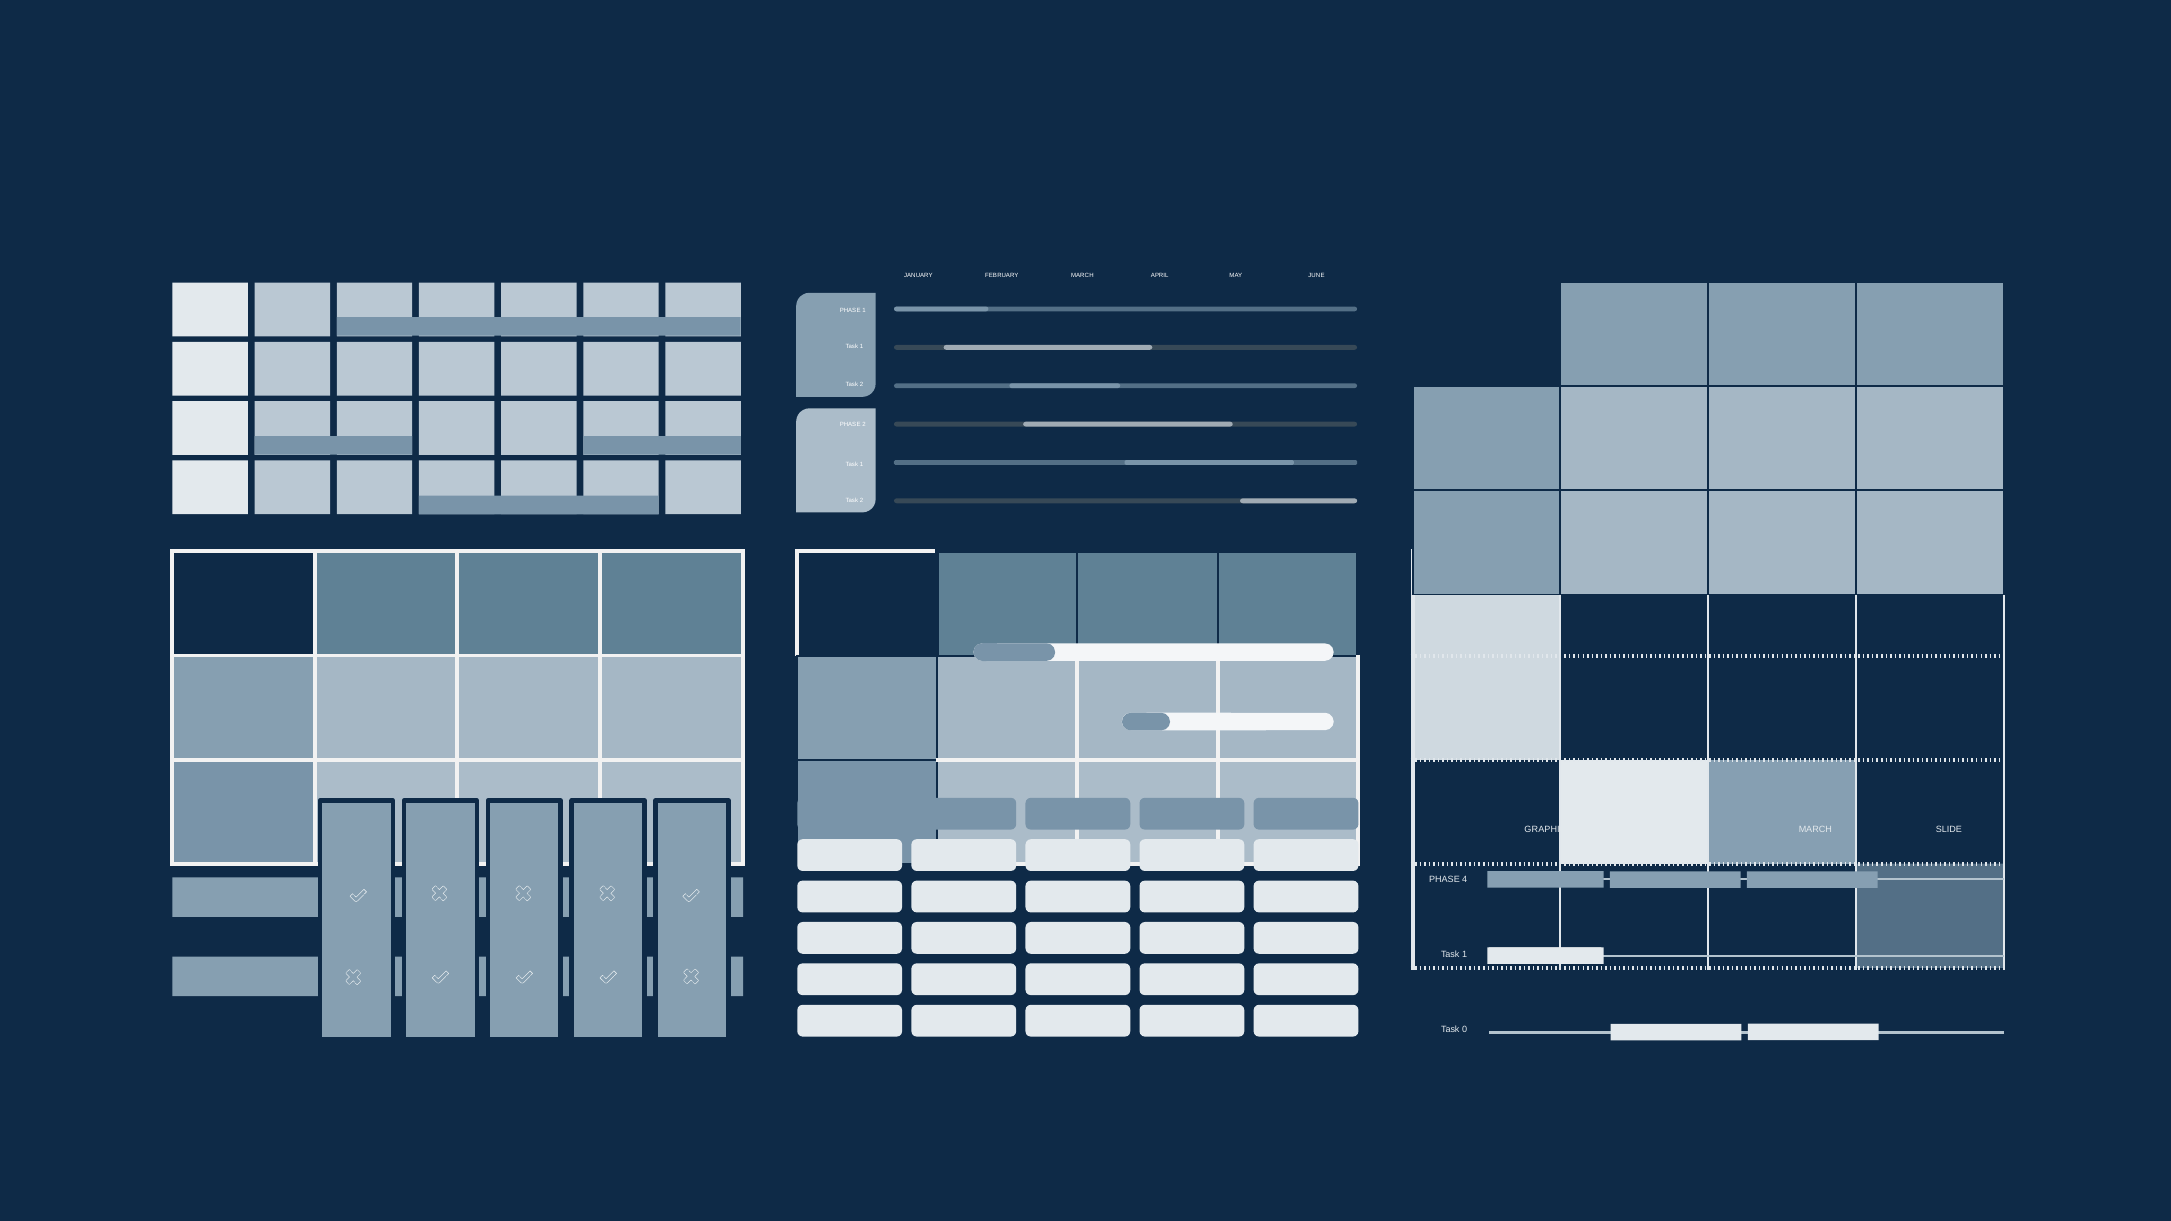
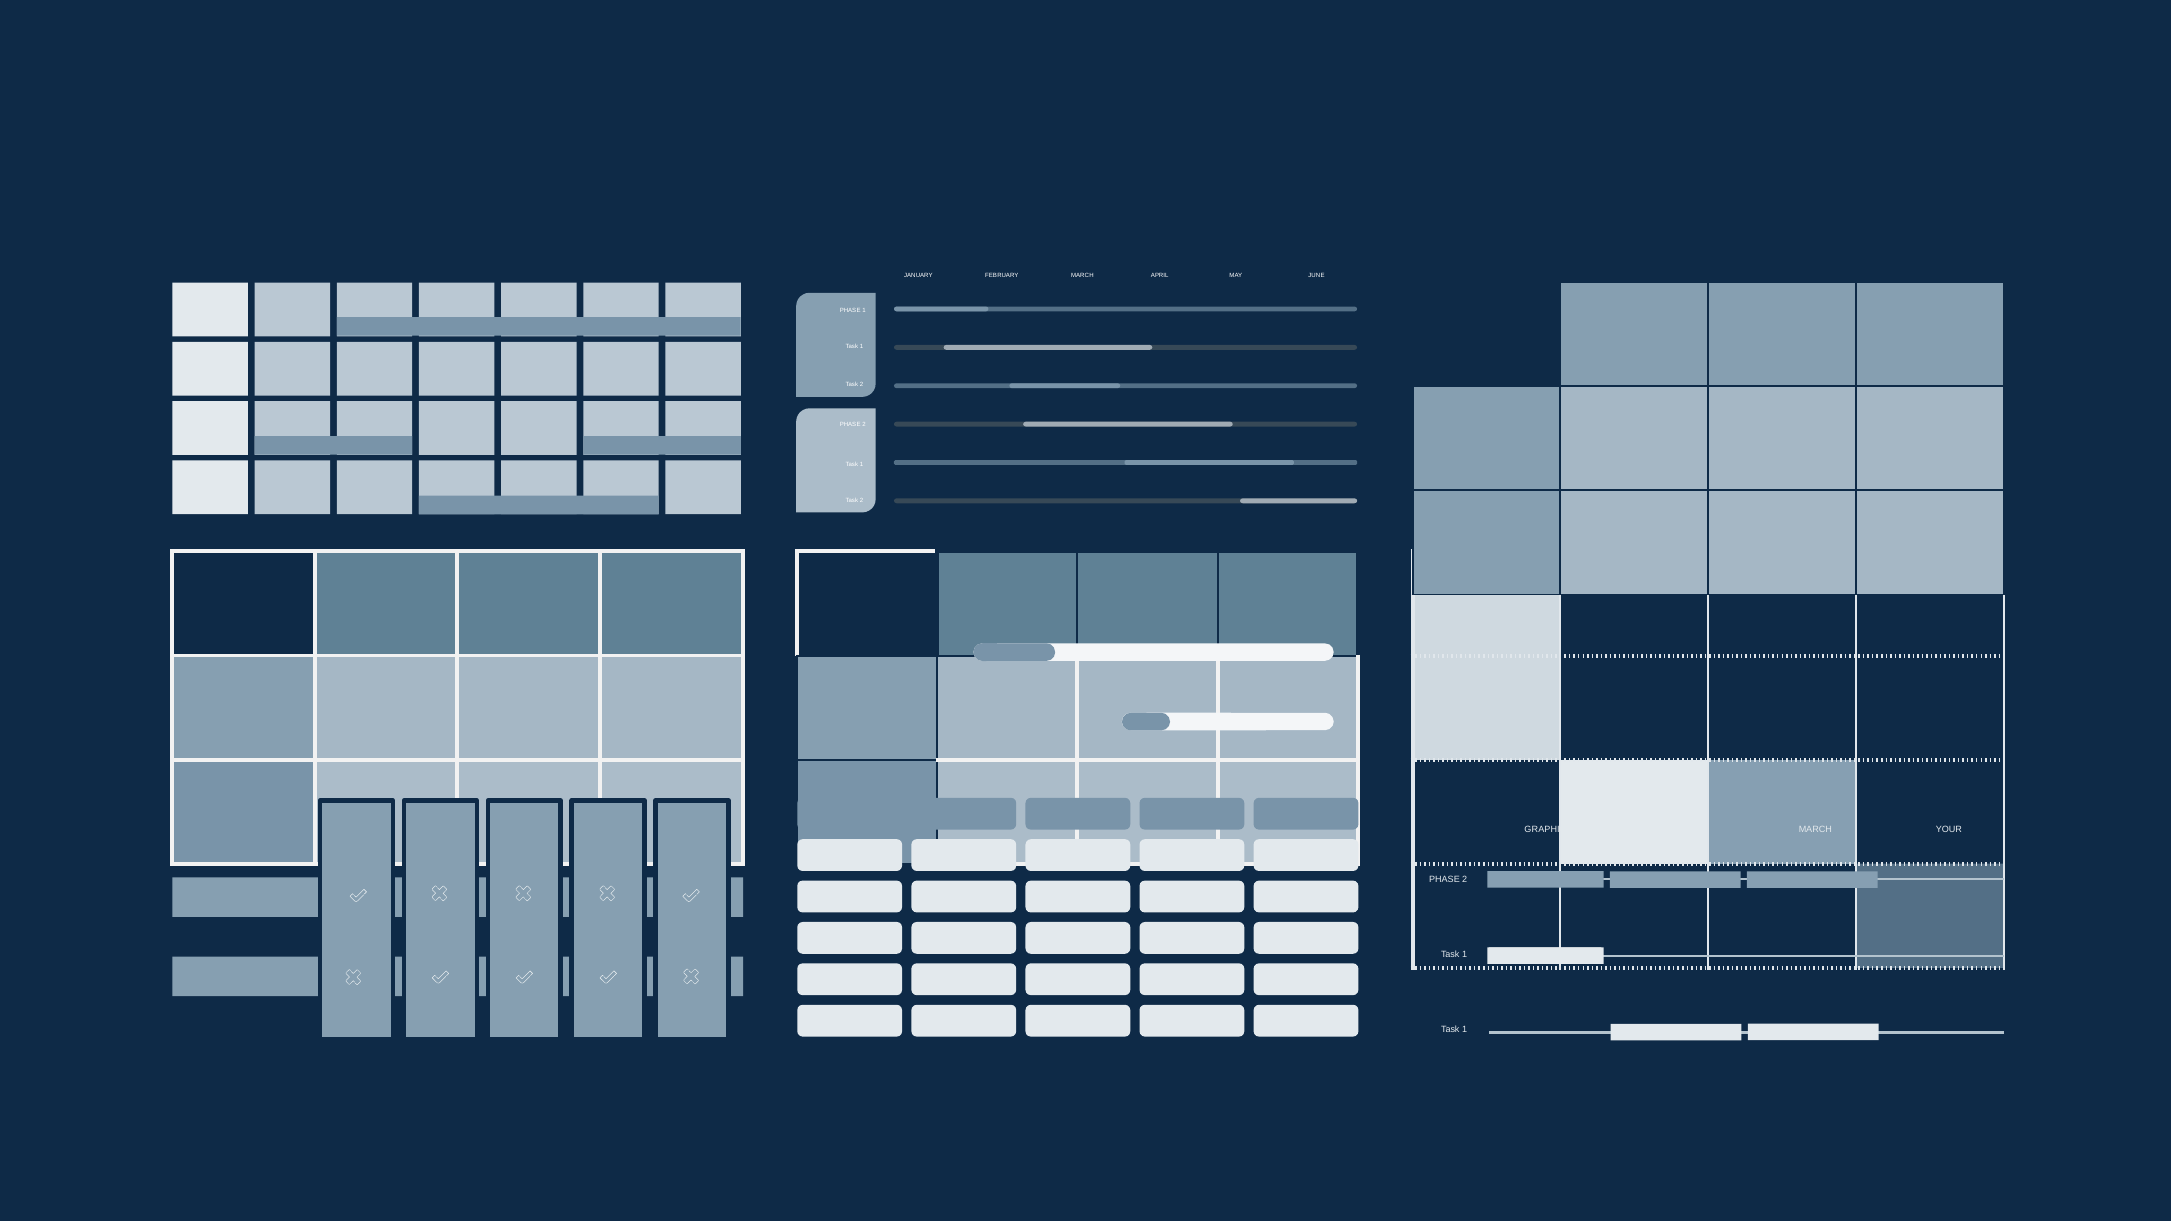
SLIDE: SLIDE -> YOUR
4 at (1465, 880): 4 -> 2
0 at (1465, 1030): 0 -> 1
